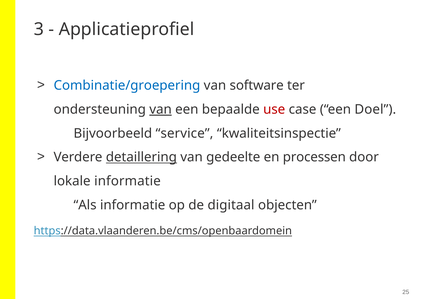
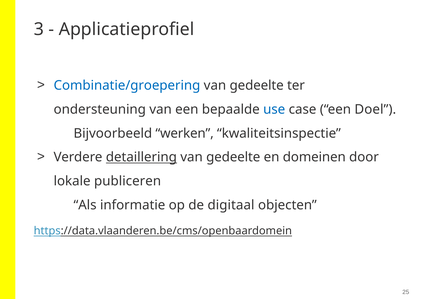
software at (257, 86): software -> gedeelte
van at (161, 109) underline: present -> none
use colour: red -> blue
service: service -> werken
processen: processen -> domeinen
lokale informatie: informatie -> publiceren
